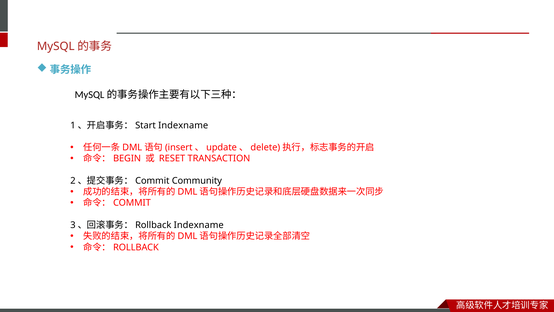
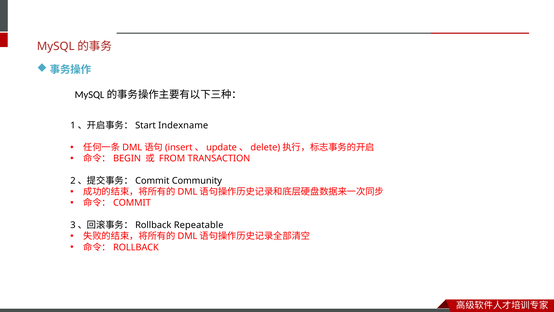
RESET: RESET -> FROM
Indexname at (199, 225): Indexname -> Repeatable
